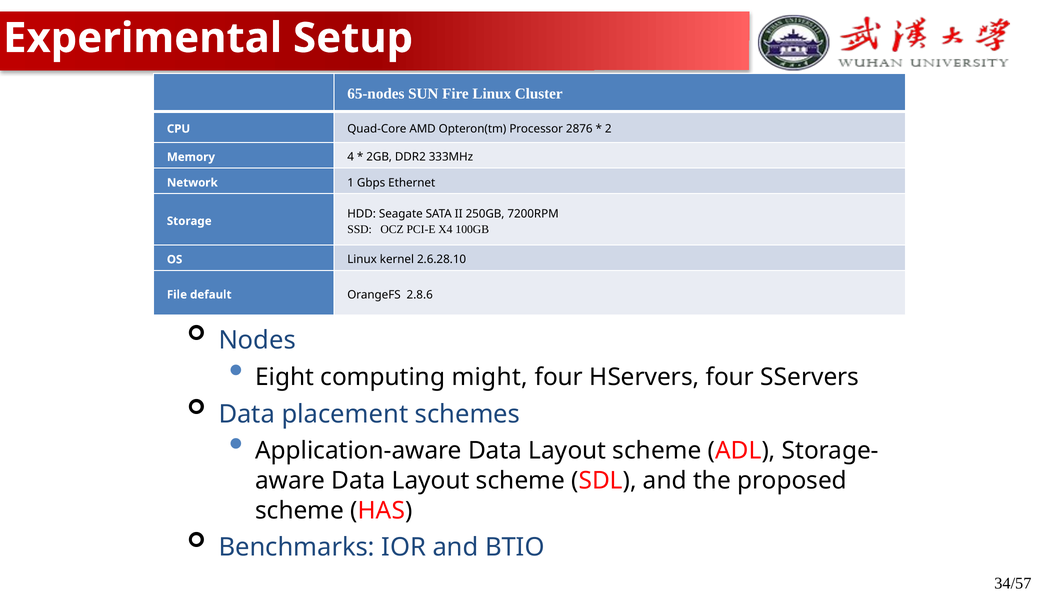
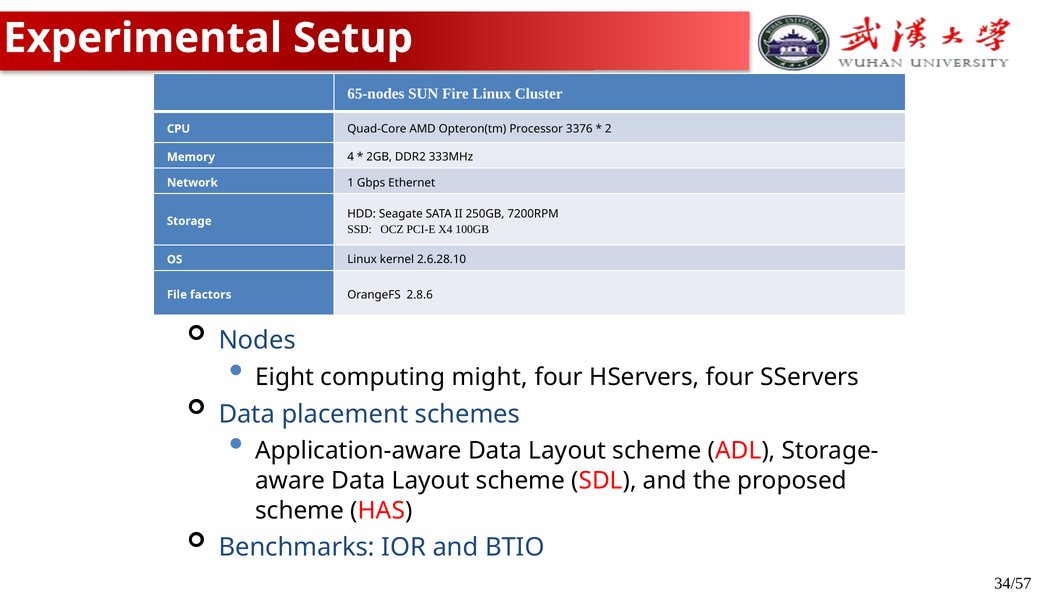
2876: 2876 -> 3376
default: default -> factors
